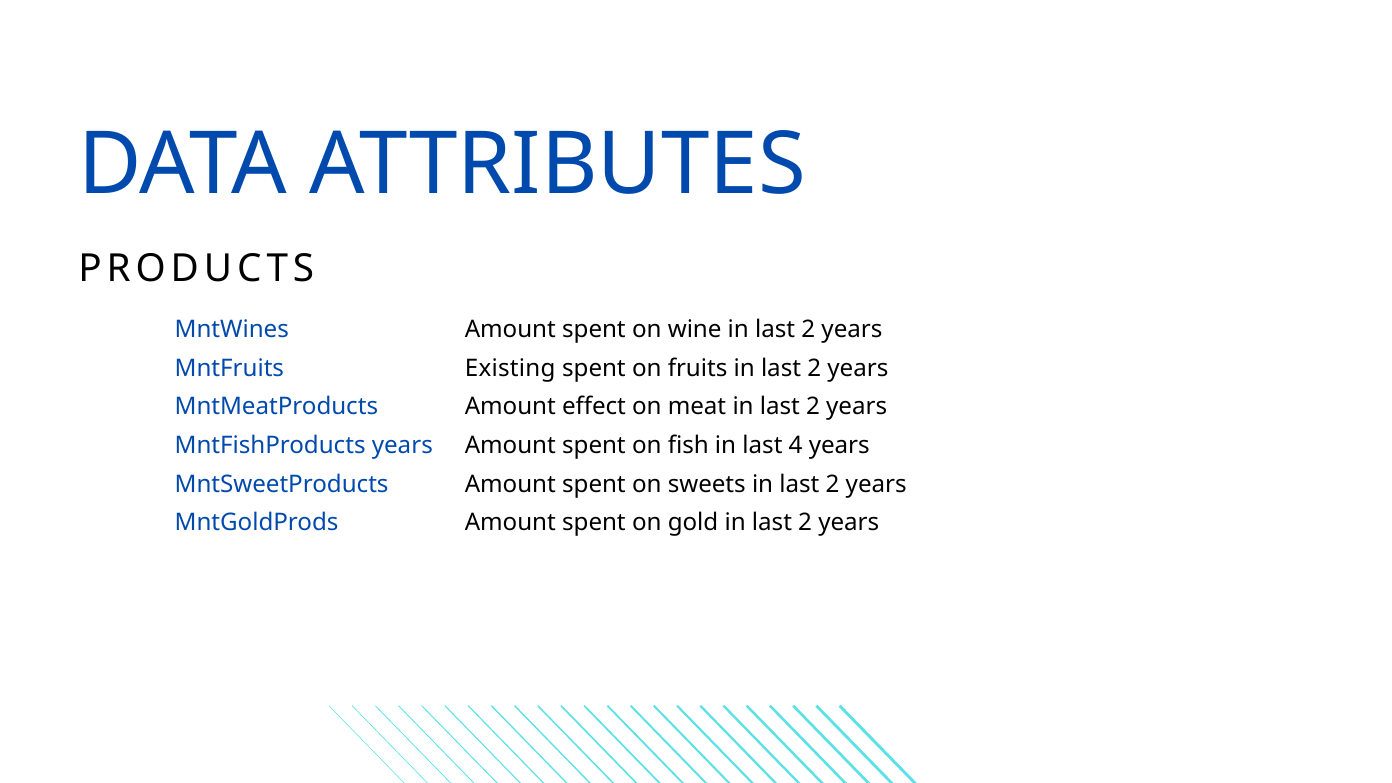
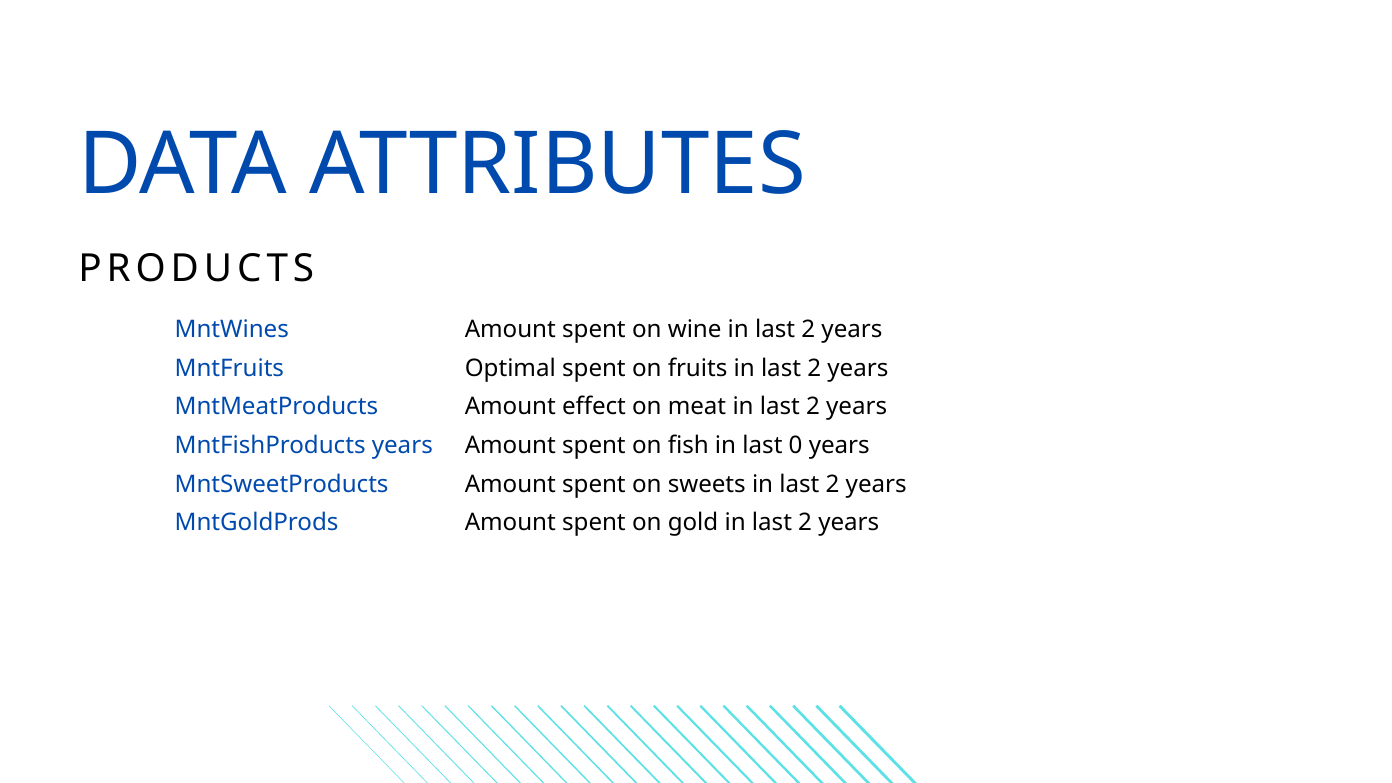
Existing: Existing -> Optimal
4: 4 -> 0
